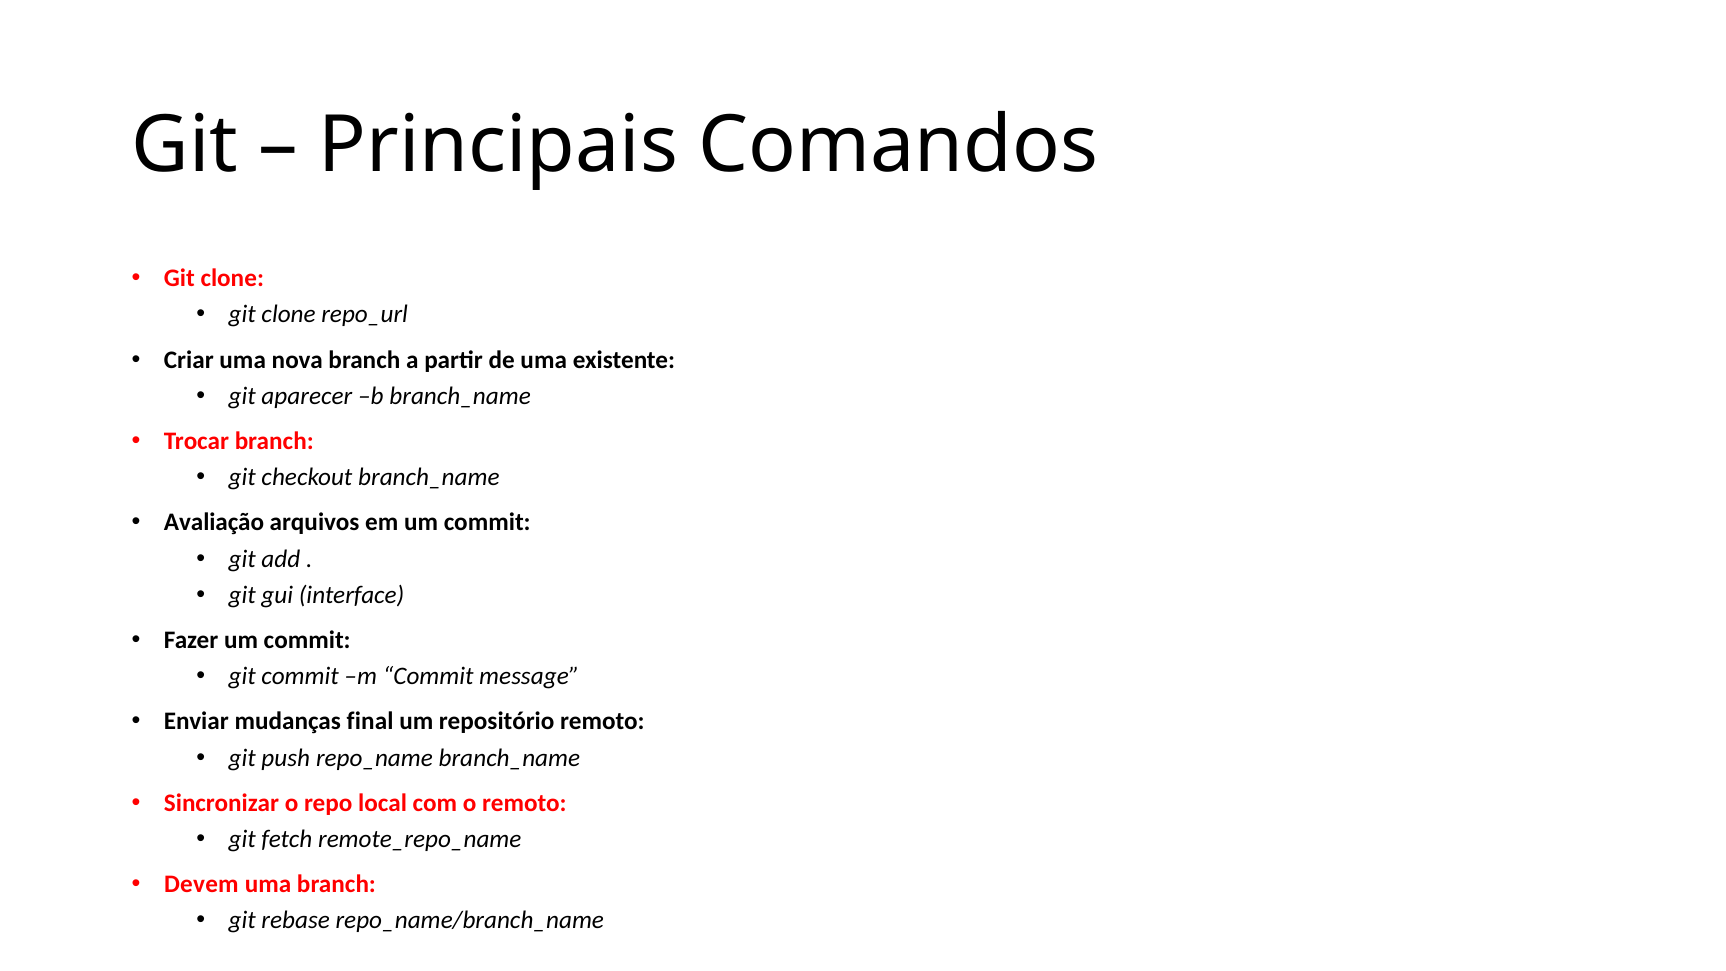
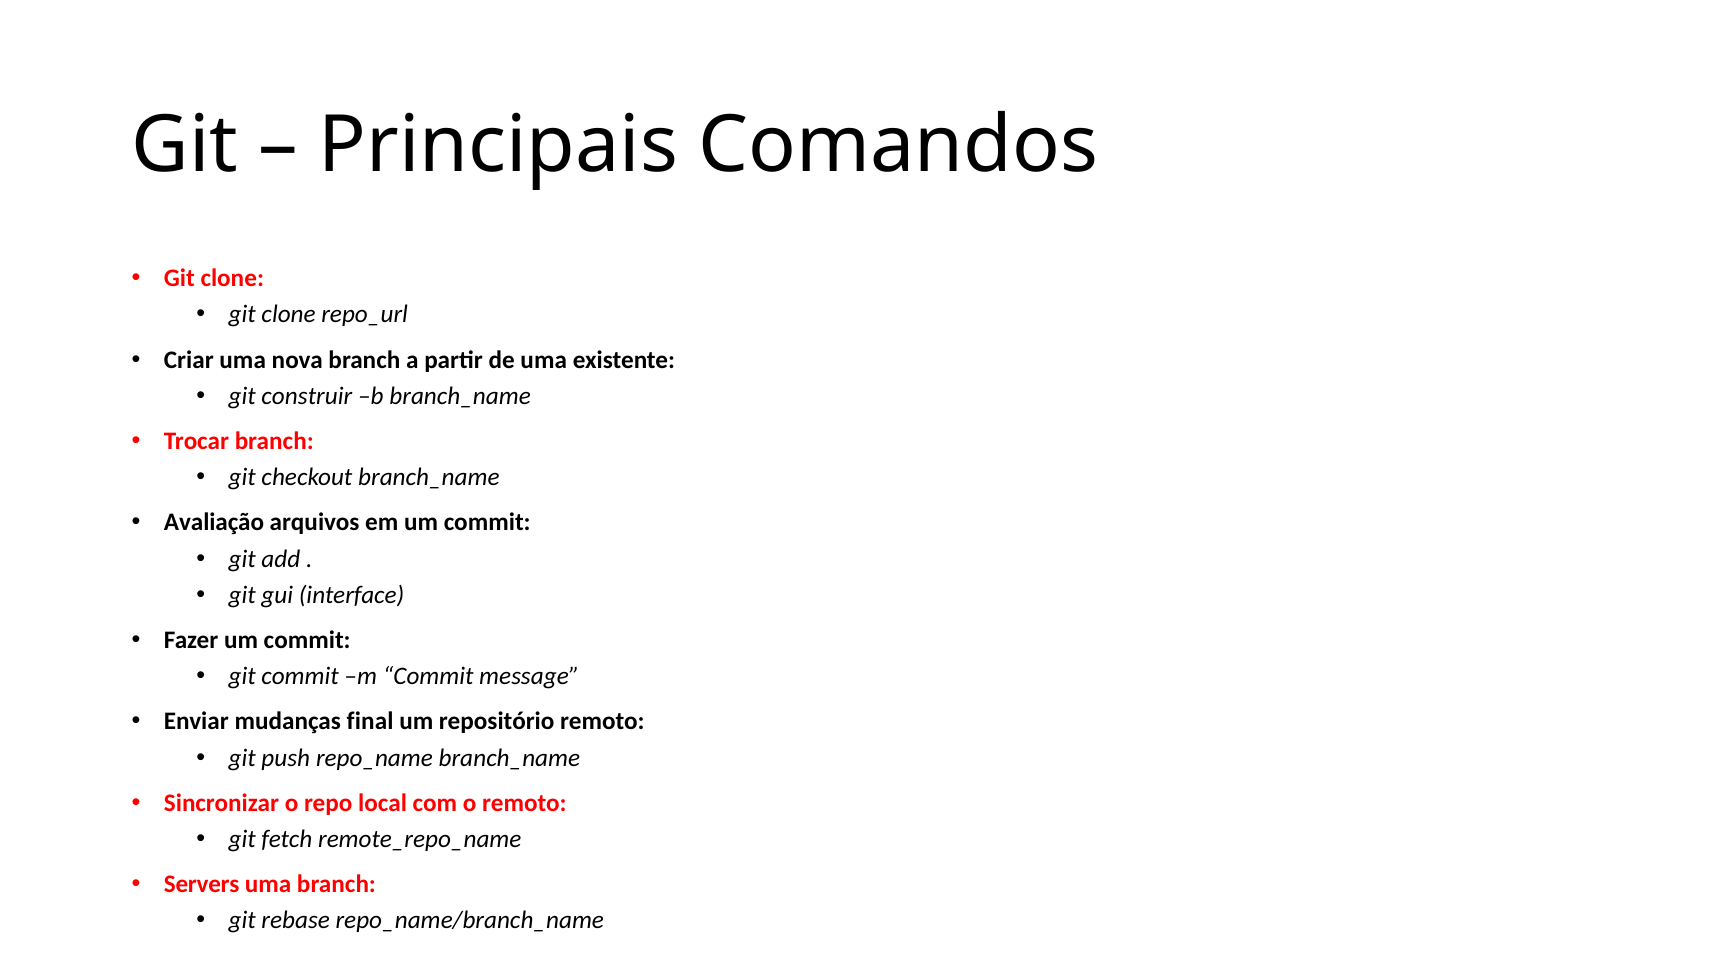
aparecer: aparecer -> construir
Devem: Devem -> Servers
